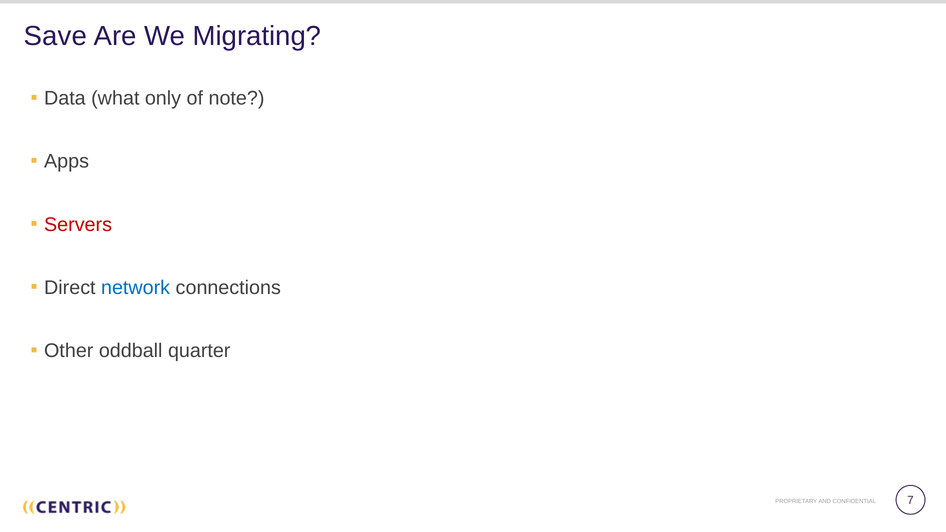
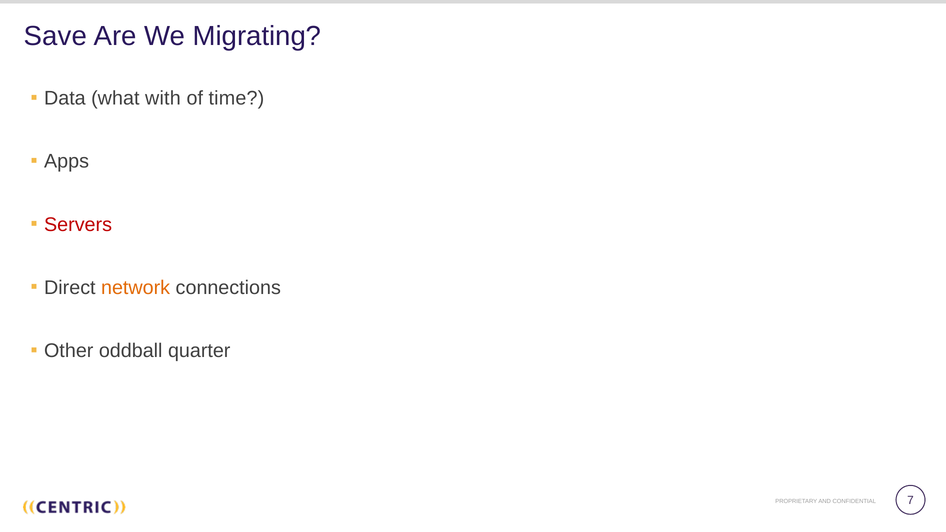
only: only -> with
note: note -> time
network colour: blue -> orange
